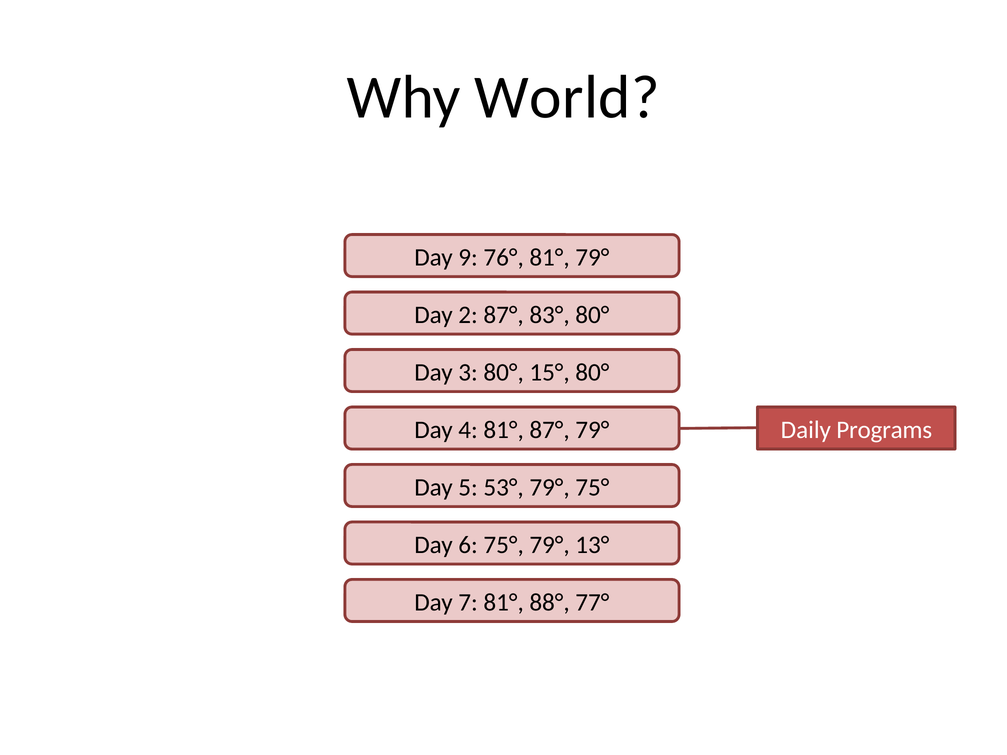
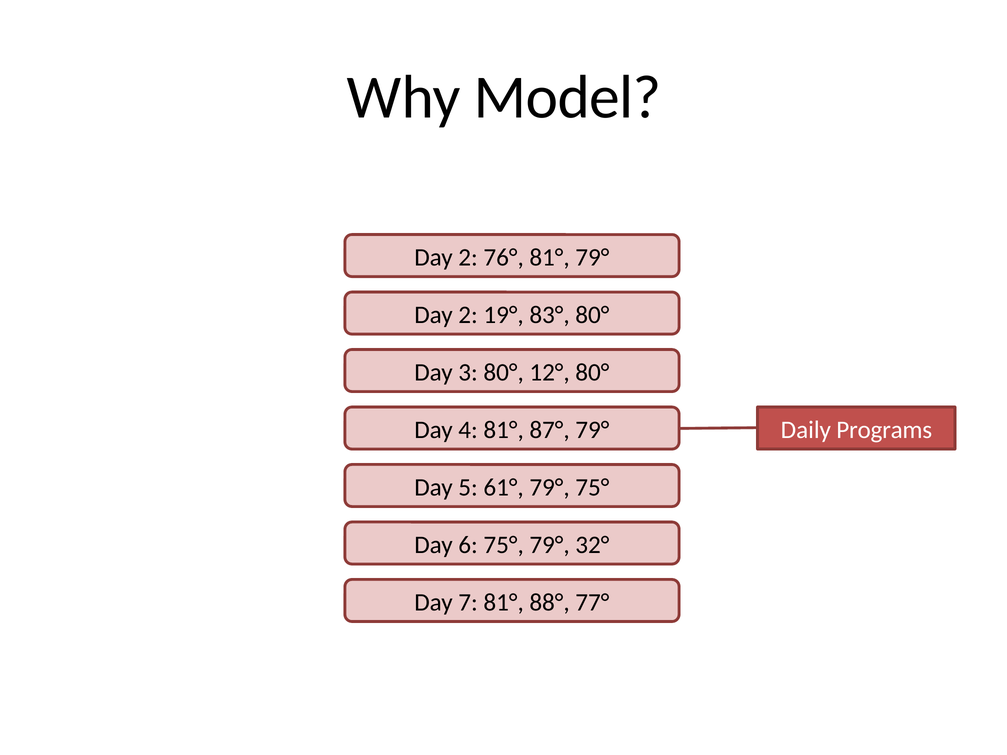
World: World -> Model
9 at (468, 257): 9 -> 2
2 87°: 87° -> 19°
15°: 15° -> 12°
53°: 53° -> 61°
13°: 13° -> 32°
